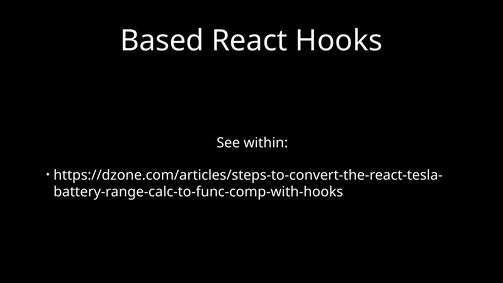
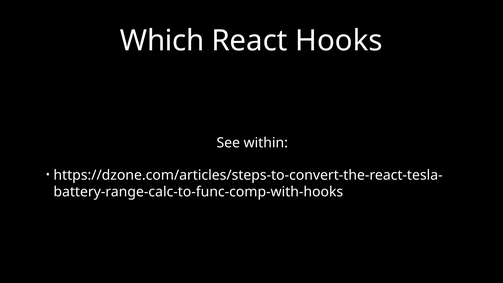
Based: Based -> Which
